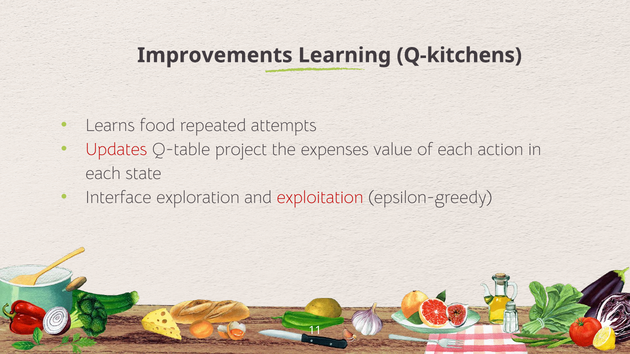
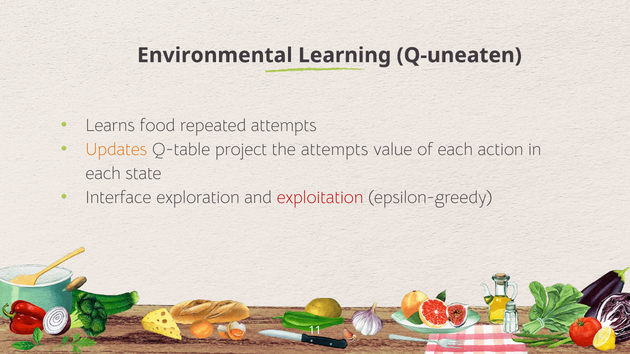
Improvements: Improvements -> Environmental
Q-kitchens: Q-kitchens -> Q-uneaten
Updates colour: red -> orange
the expenses: expenses -> attempts
